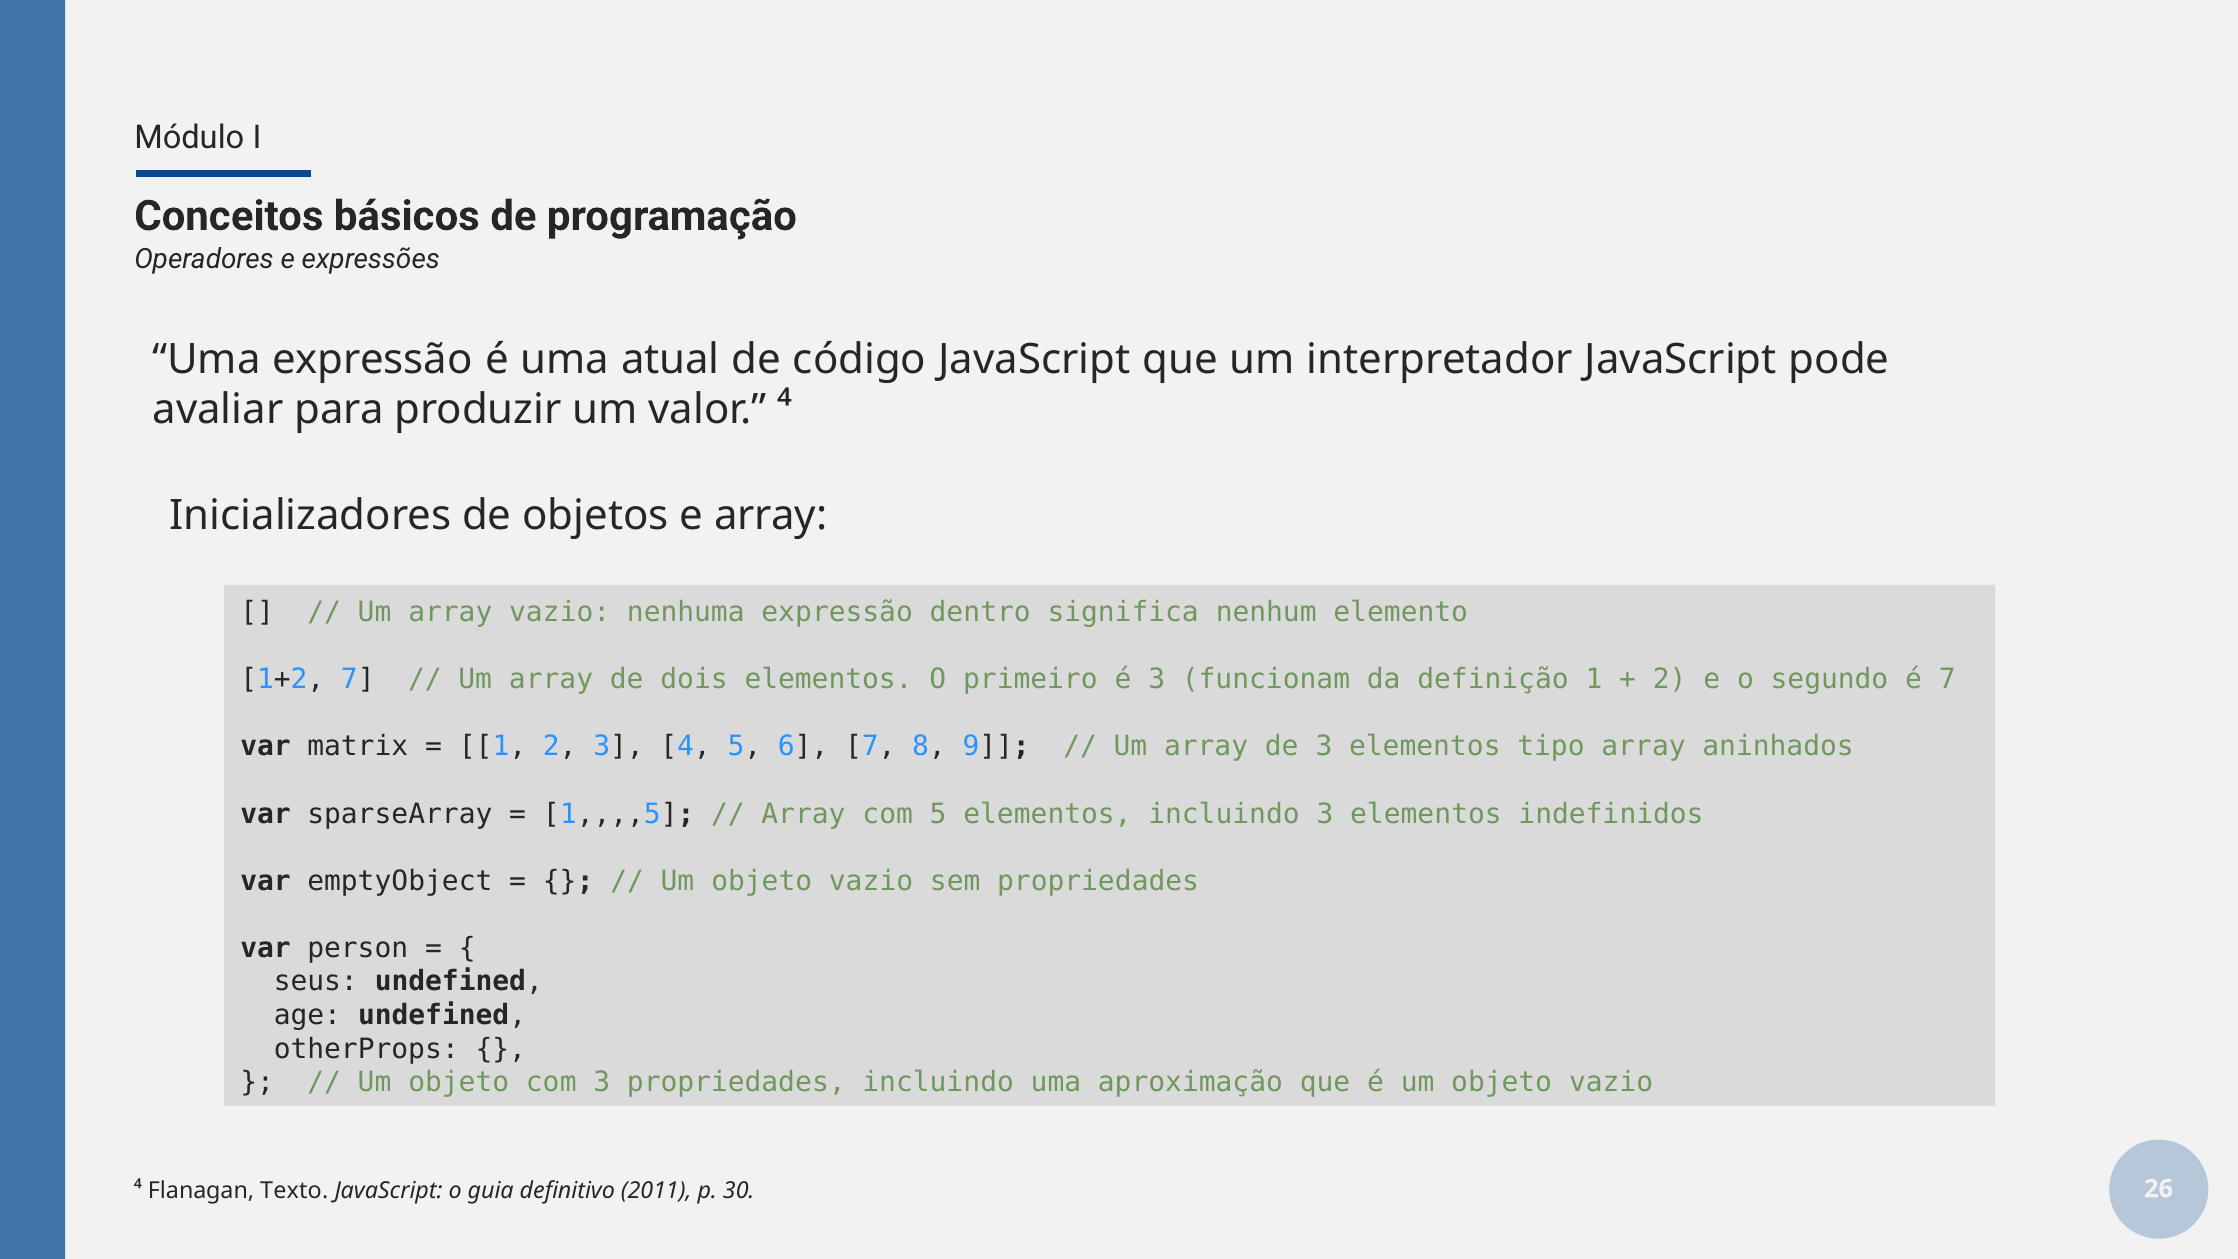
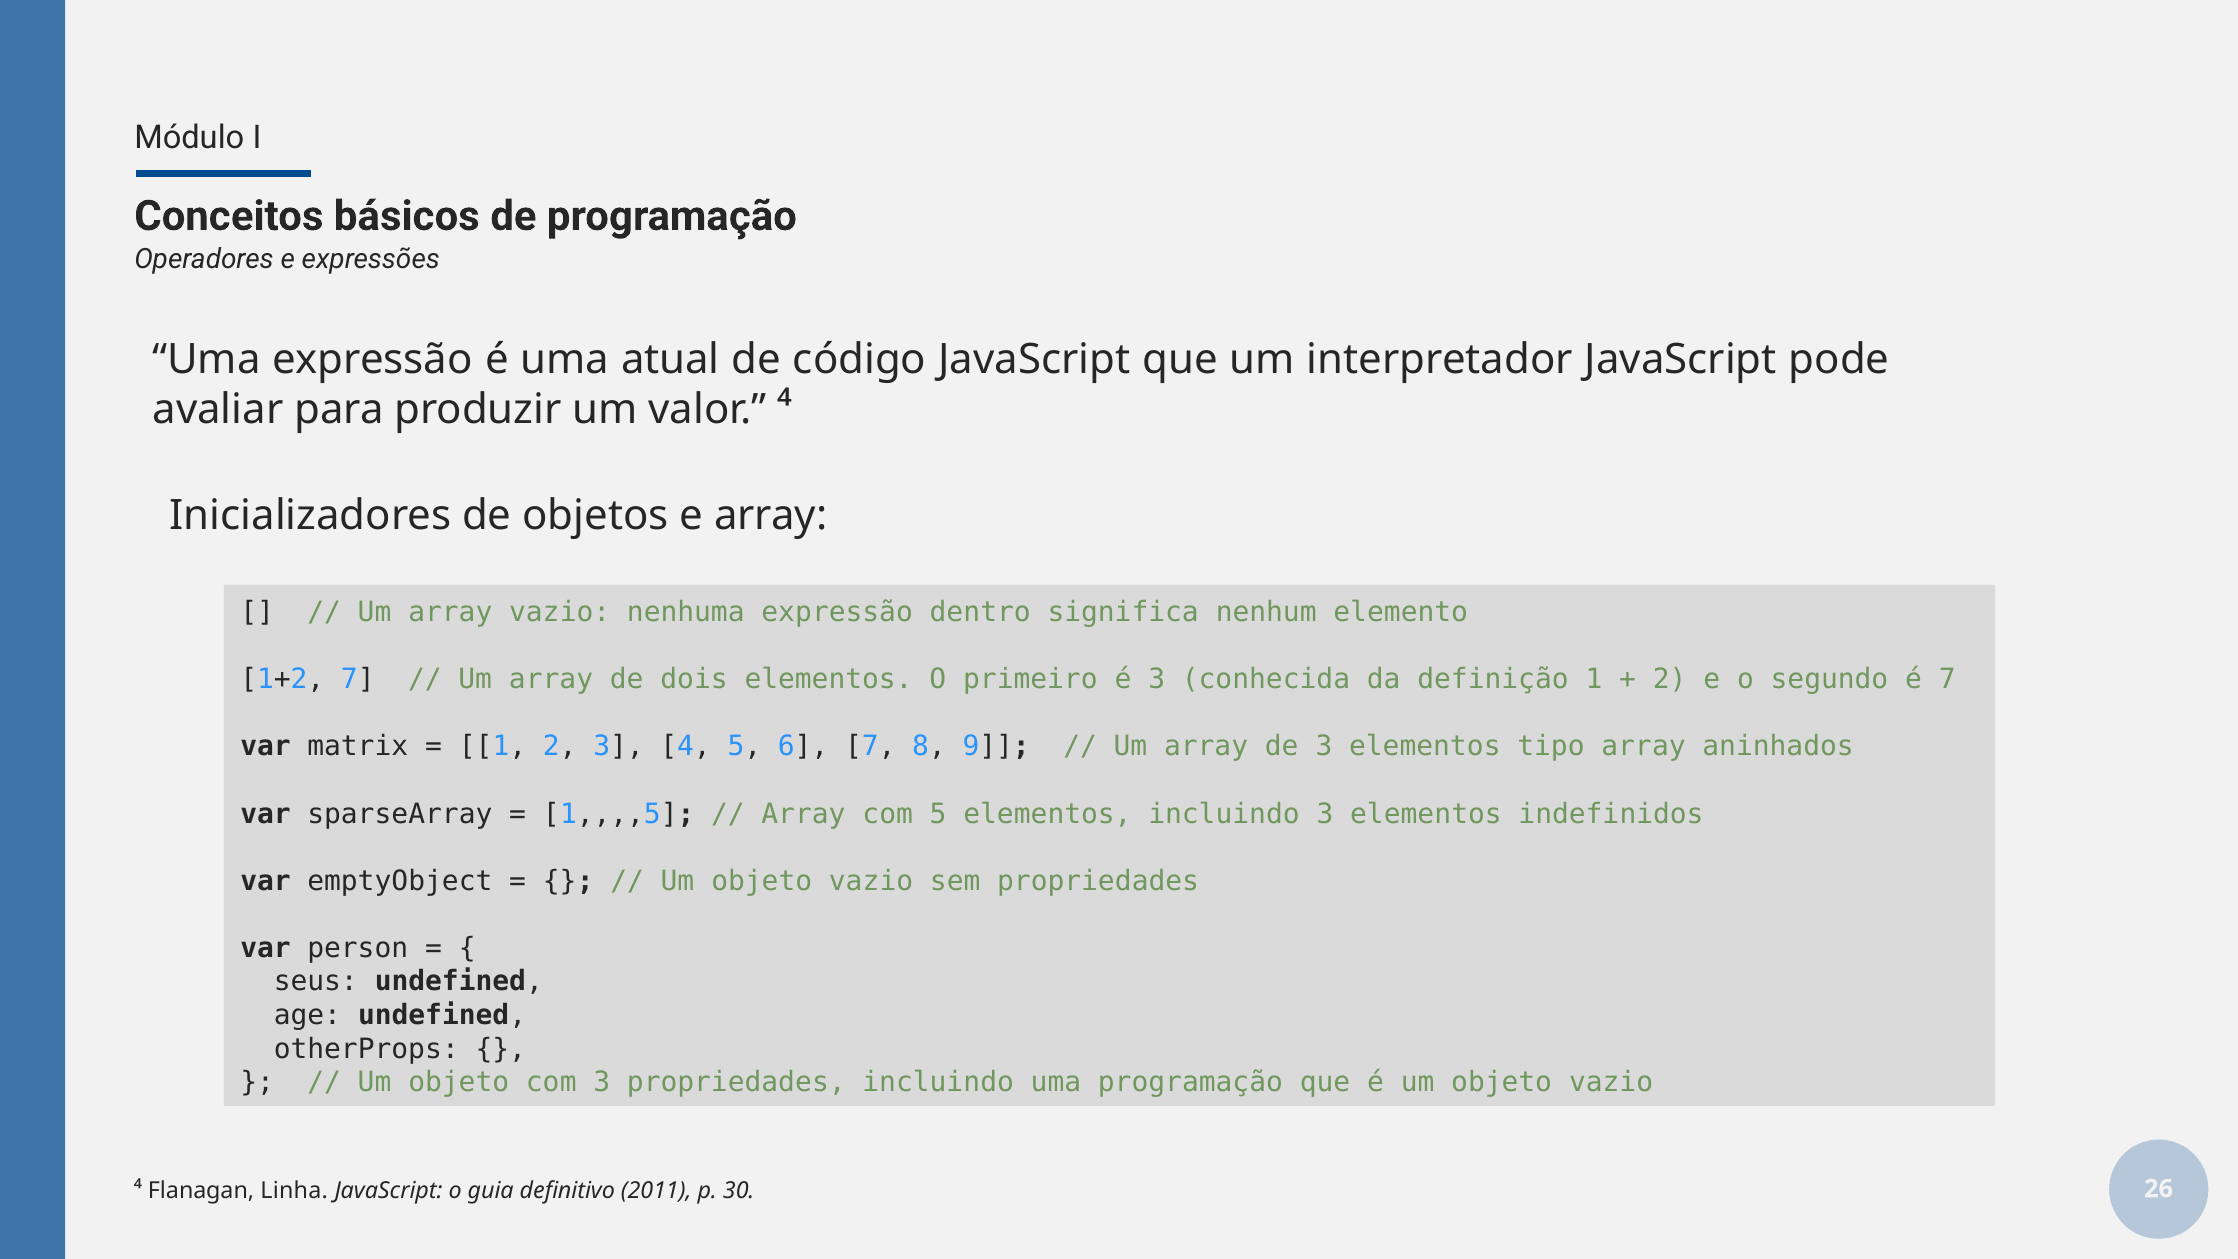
funcionam: funcionam -> conhecida
uma aproximação: aproximação -> programação
Texto: Texto -> Linha
